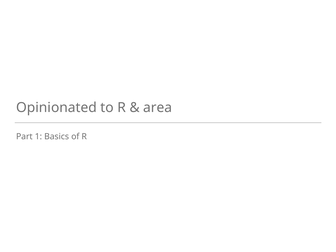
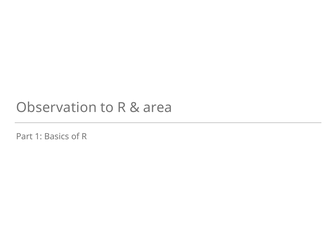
Opinionated: Opinionated -> Observation
